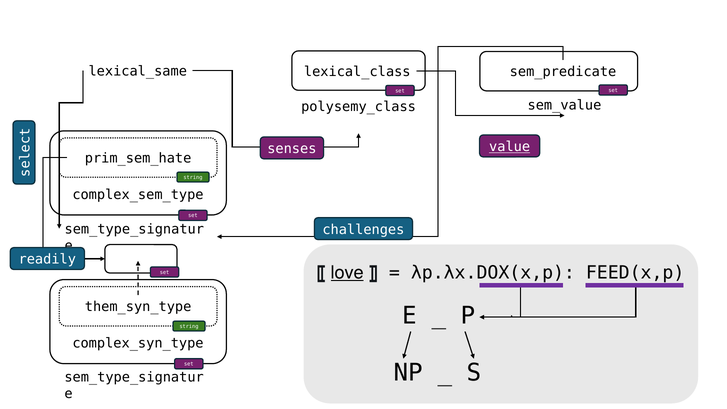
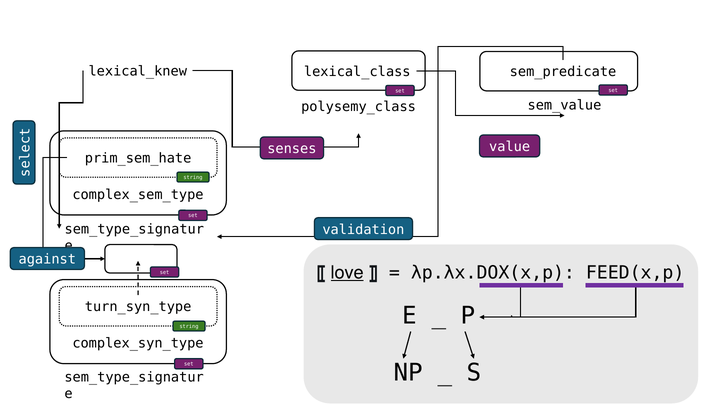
lexical_same: lexical_same -> lexical_knew
value underline: present -> none
challenges: challenges -> validation
readily: readily -> against
them_syn_type: them_syn_type -> turn_syn_type
